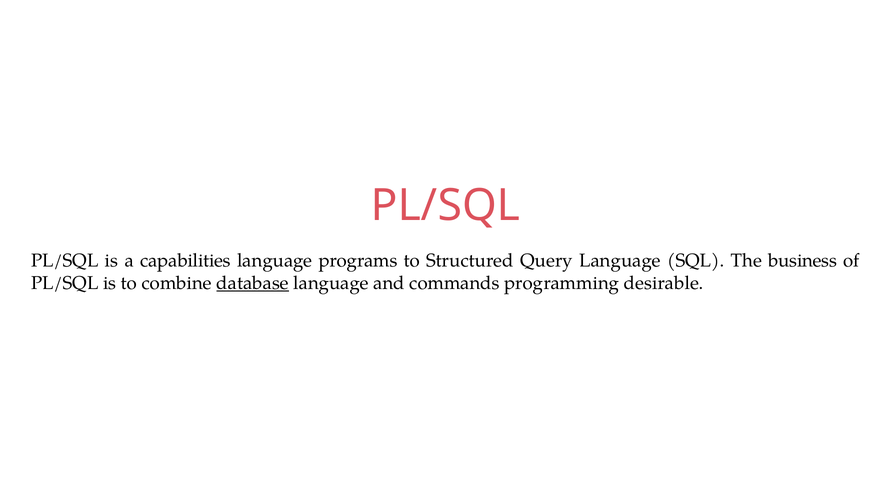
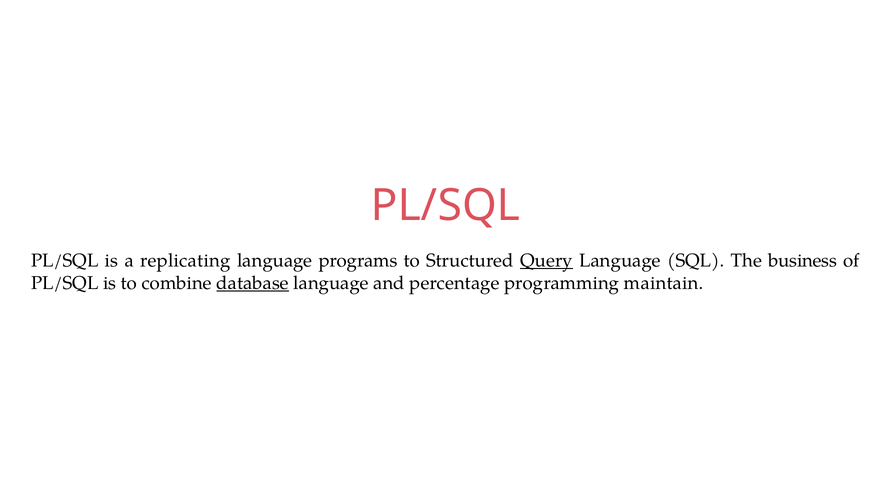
capabilities: capabilities -> replicating
Query underline: none -> present
commands: commands -> percentage
desirable: desirable -> maintain
